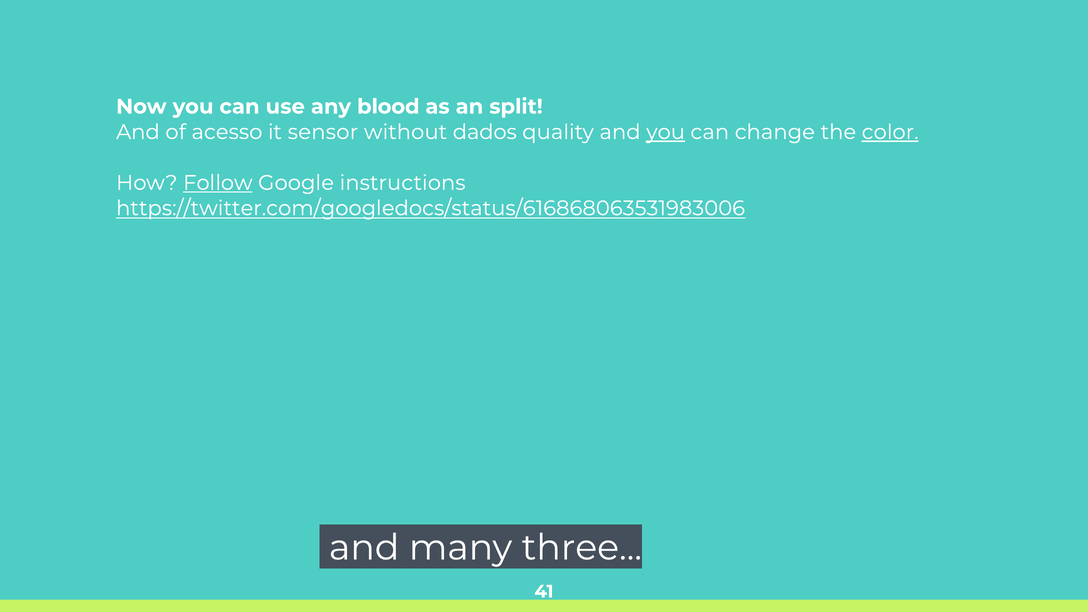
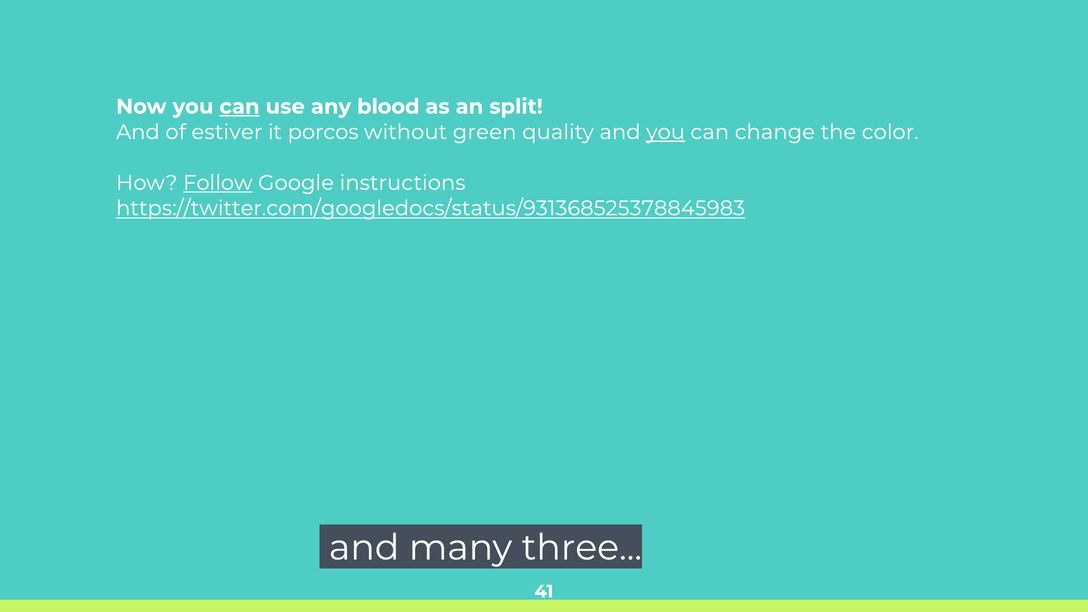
can at (239, 107) underline: none -> present
acesso: acesso -> estiver
sensor: sensor -> porcos
dados: dados -> green
color underline: present -> none
https://twitter.com/googledocs/status/616868063531983006: https://twitter.com/googledocs/status/616868063531983006 -> https://twitter.com/googledocs/status/931368525378845983
